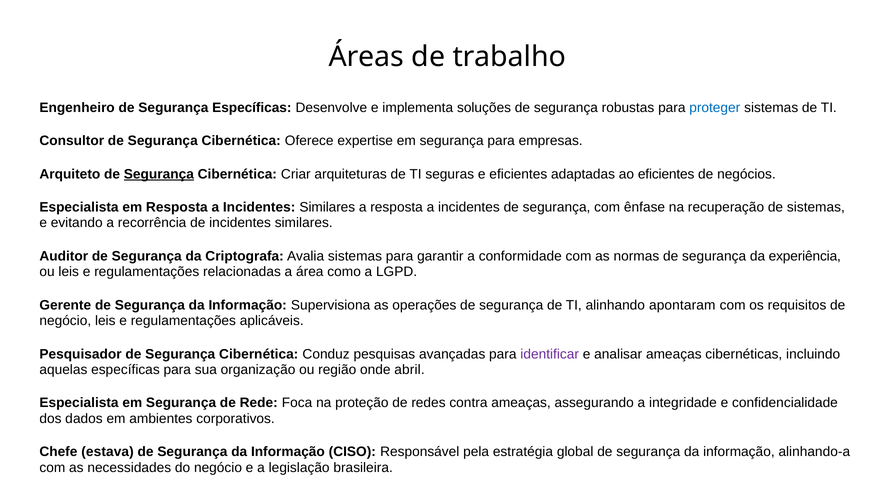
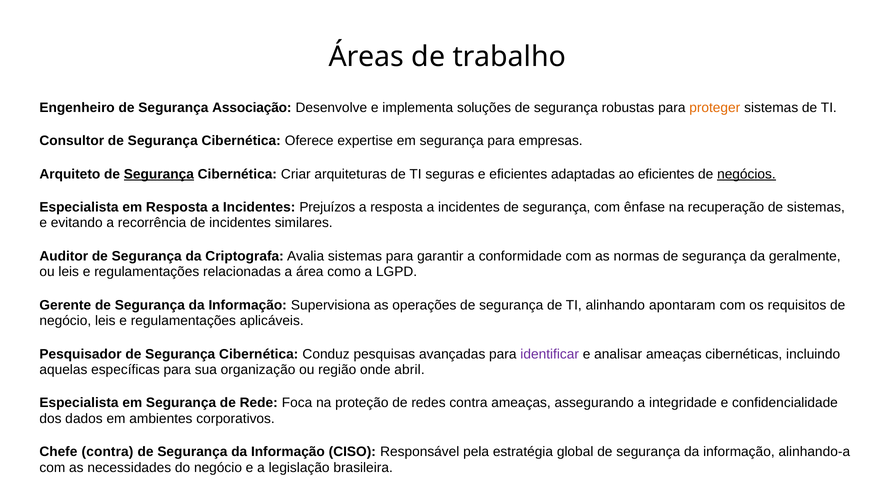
Segurança Específicas: Específicas -> Associação
proteger colour: blue -> orange
negócios underline: none -> present
a Incidentes Similares: Similares -> Prejuízos
experiência: experiência -> geralmente
Chefe estava: estava -> contra
